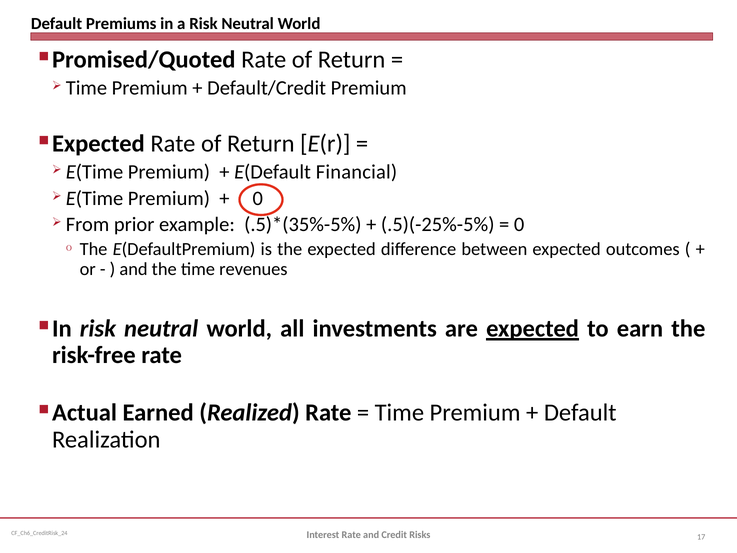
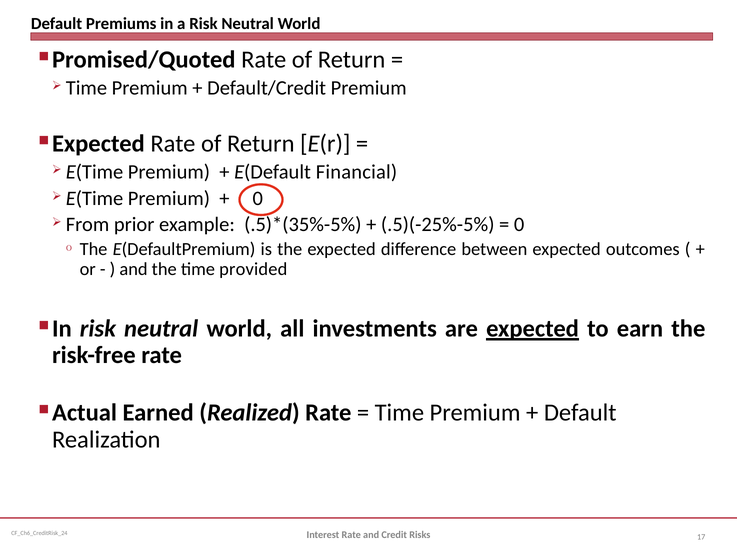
revenues: revenues -> provided
